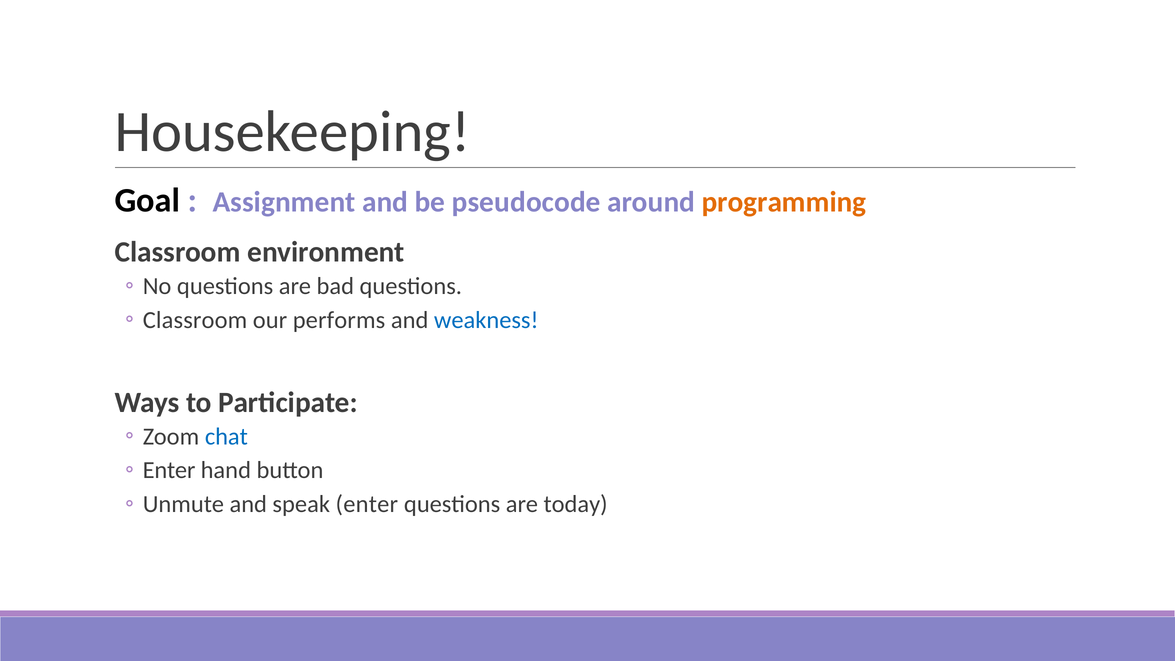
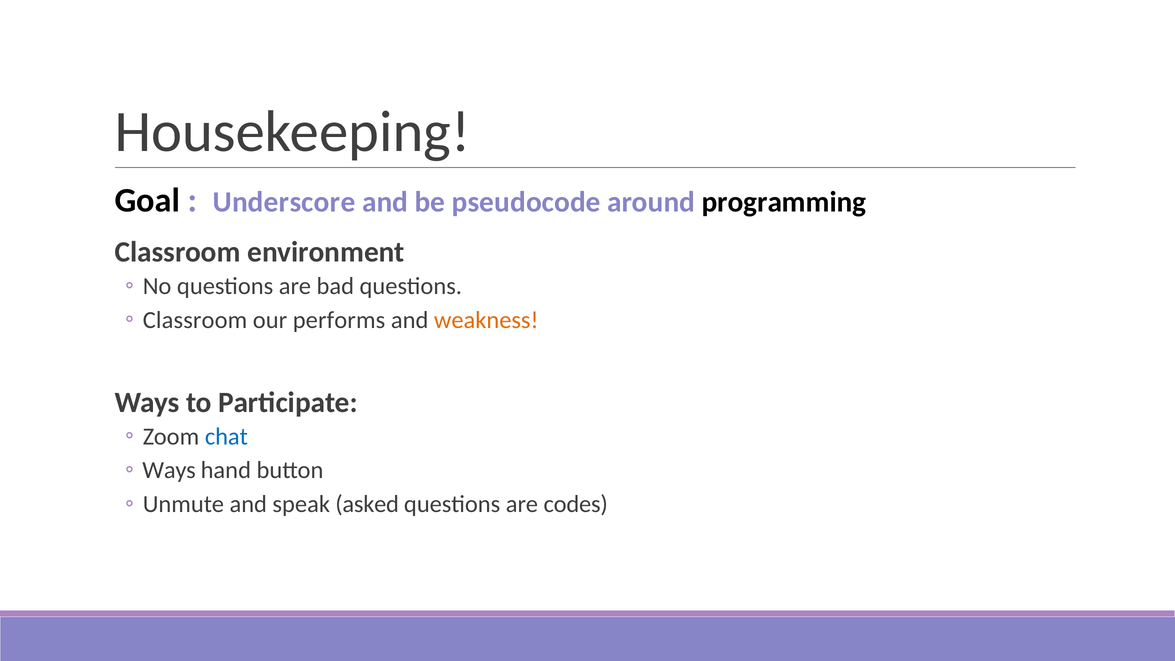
Assignment: Assignment -> Underscore
programming colour: orange -> black
weakness colour: blue -> orange
Enter at (169, 470): Enter -> Ways
speak enter: enter -> asked
today: today -> codes
